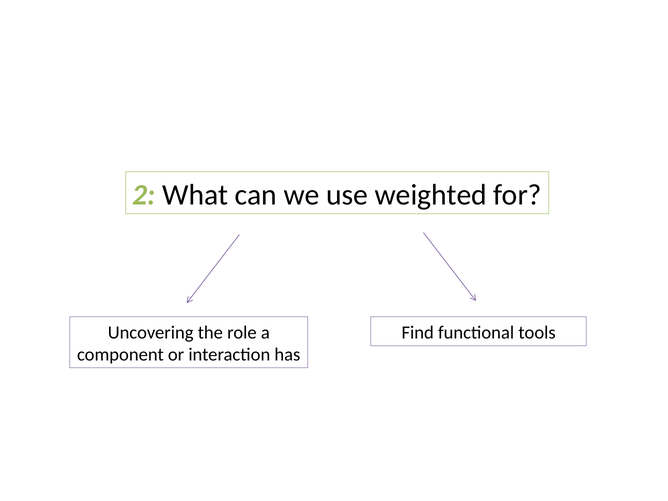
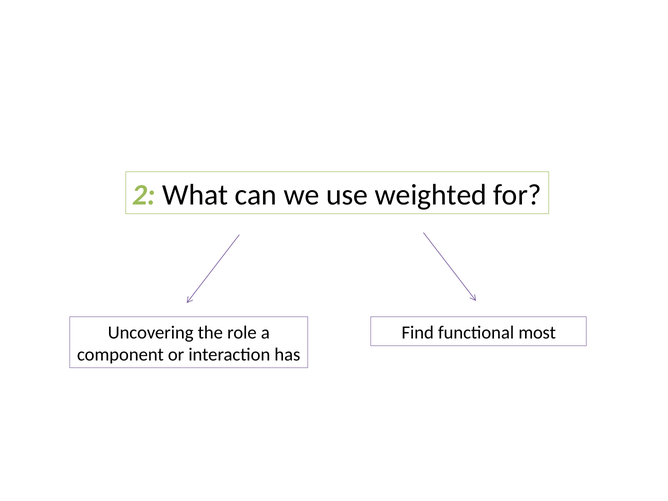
tools: tools -> most
